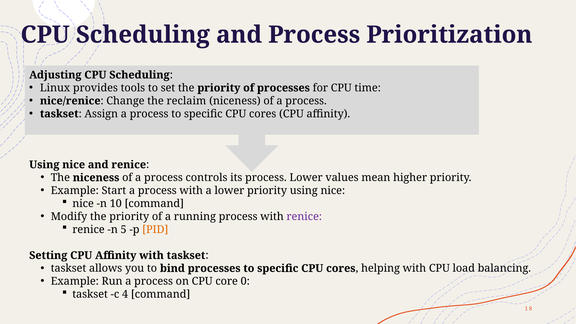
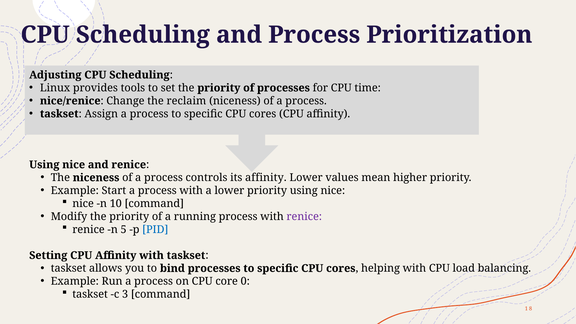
its process: process -> affinity
PID colour: orange -> blue
4: 4 -> 3
